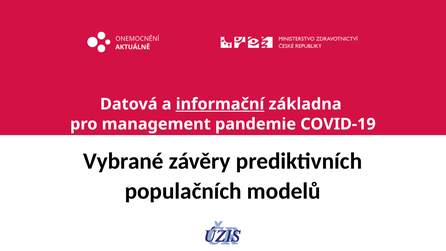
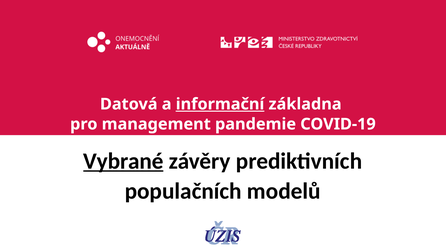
Vybrané underline: none -> present
